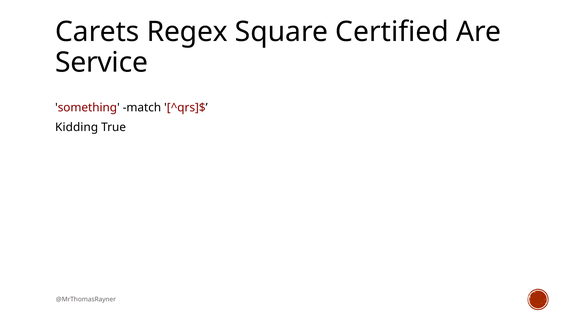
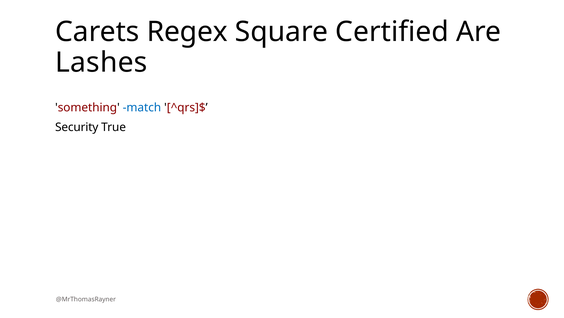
Service: Service -> Lashes
match colour: black -> blue
Kidding: Kidding -> Security
